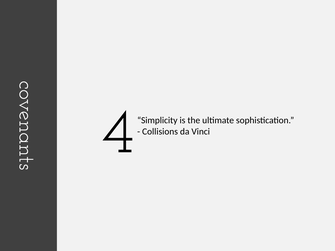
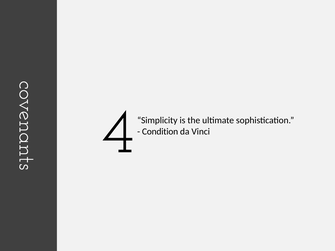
Collisions: Collisions -> Condition
